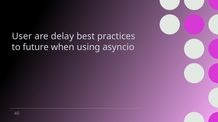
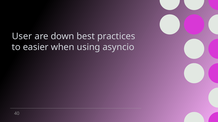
delay: delay -> down
future: future -> easier
